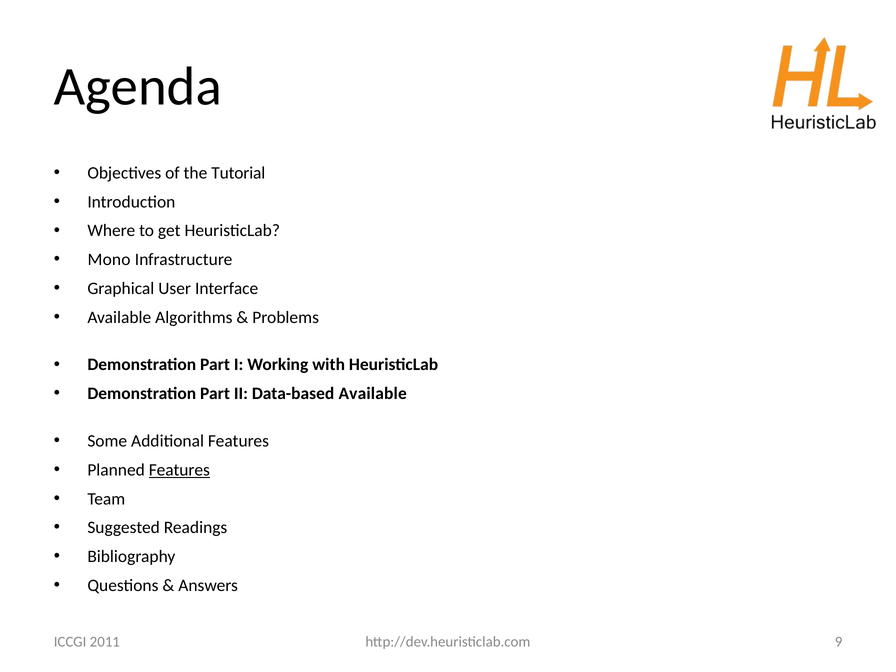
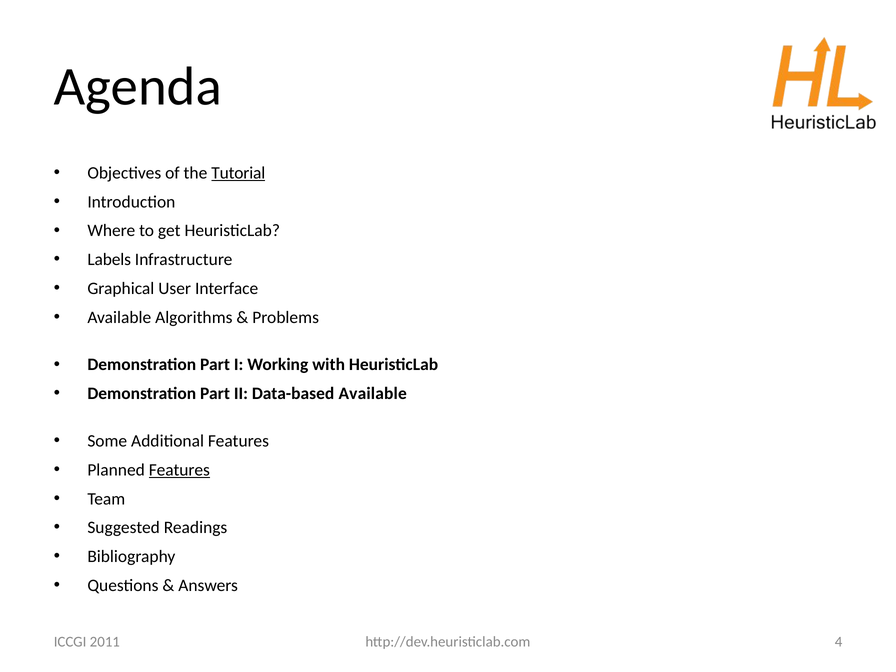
Tutorial underline: none -> present
Mono: Mono -> Labels
9: 9 -> 4
